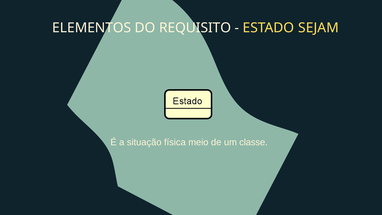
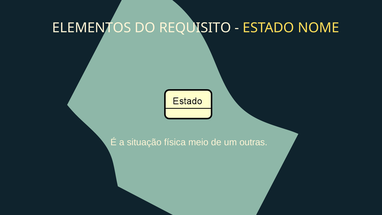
SEJAM: SEJAM -> NOME
classe: classe -> outras
